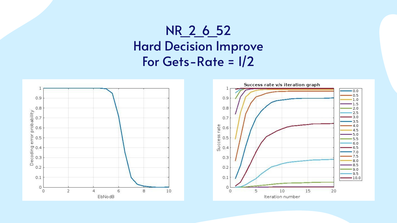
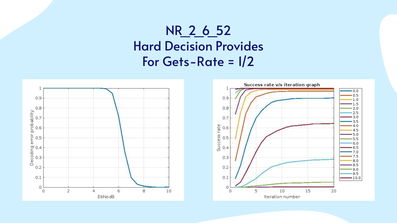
Improve: Improve -> Provides
